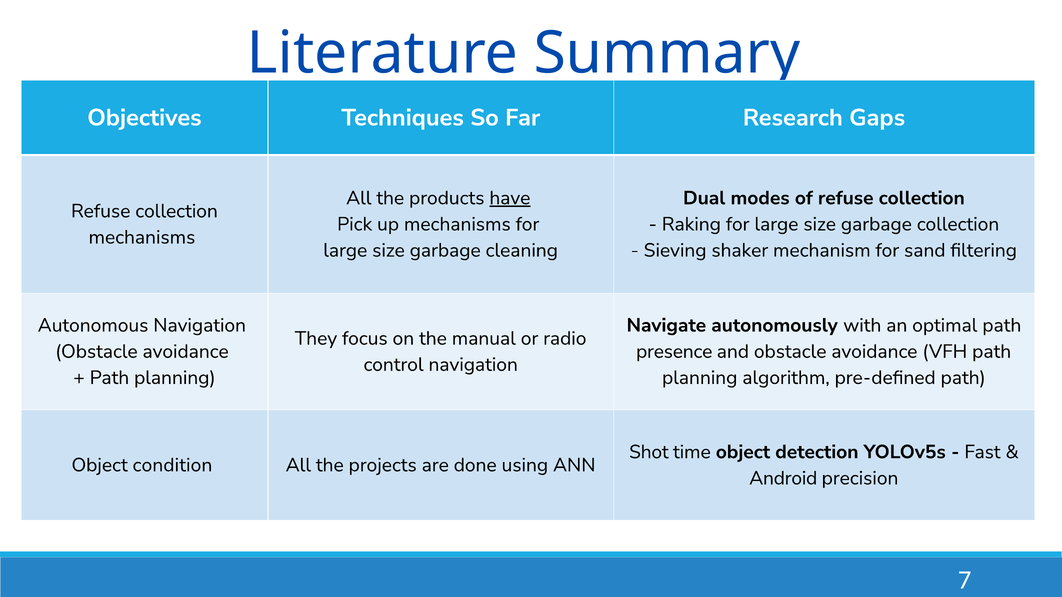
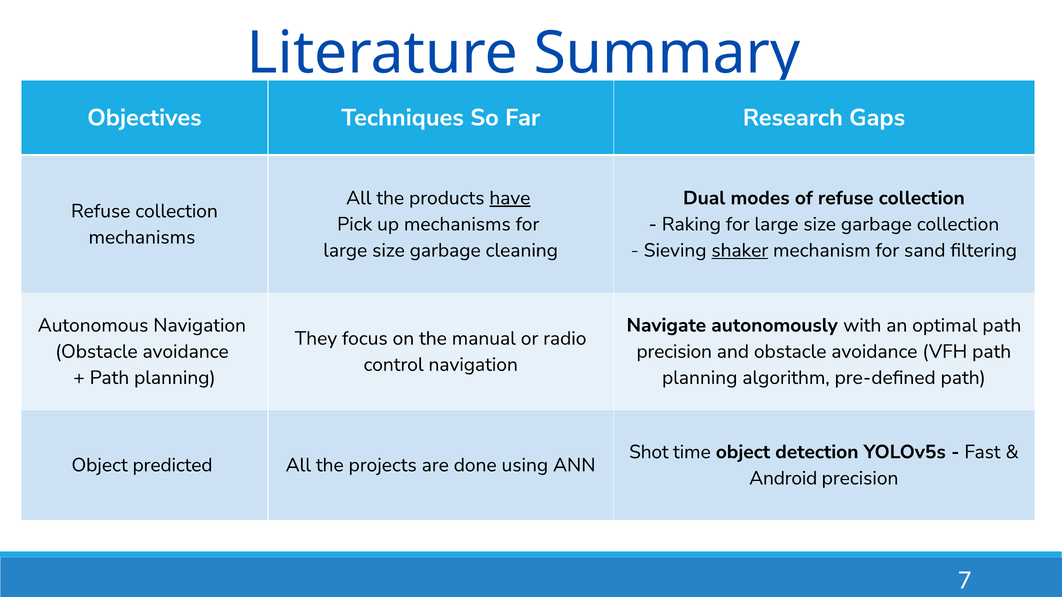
shaker underline: none -> present
presence at (674, 352): presence -> precision
condition: condition -> predicted
